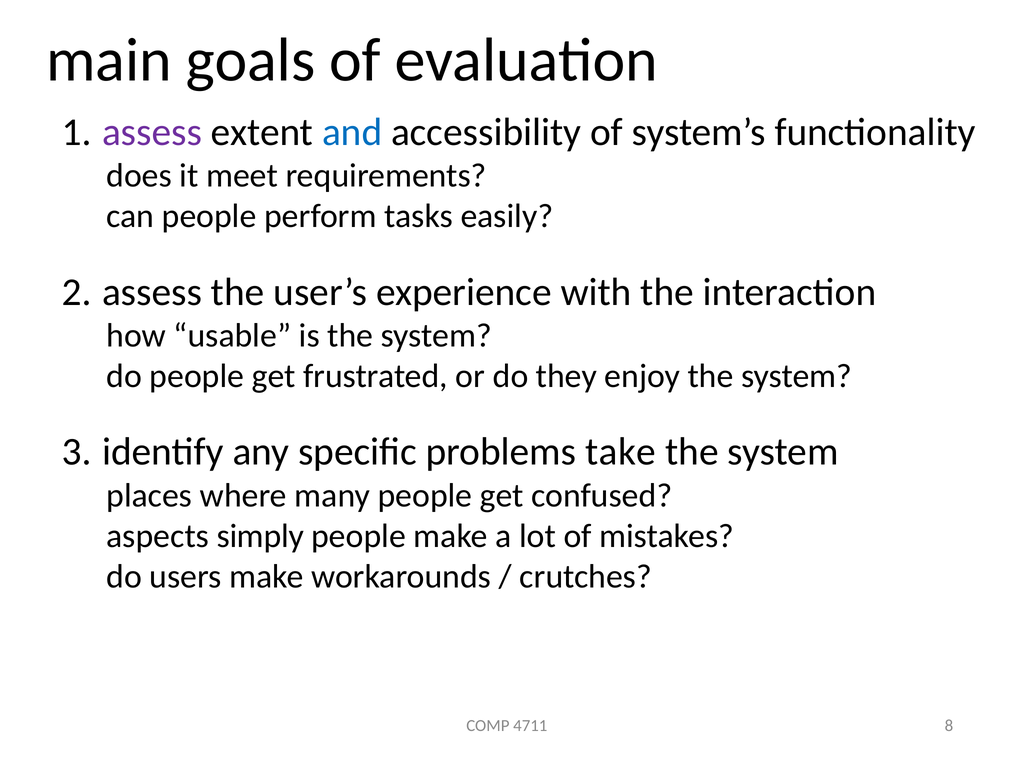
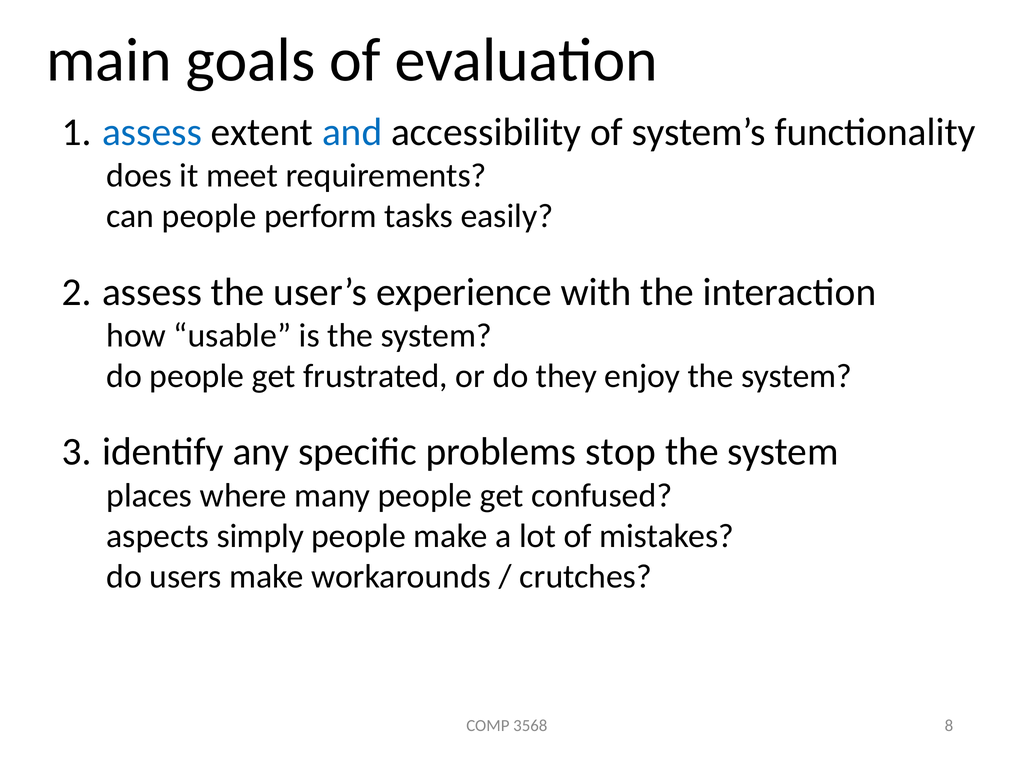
assess at (152, 132) colour: purple -> blue
take: take -> stop
4711: 4711 -> 3568
